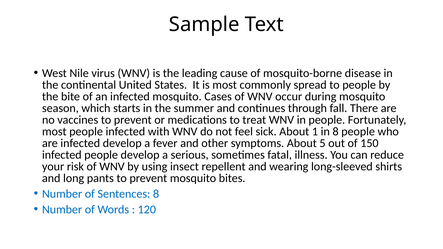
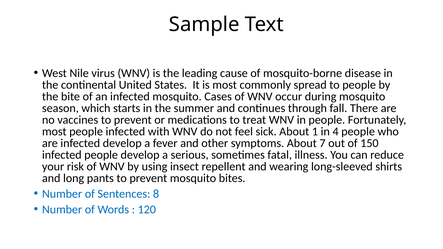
in 8: 8 -> 4
5: 5 -> 7
